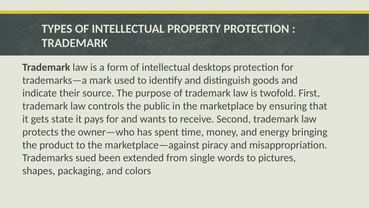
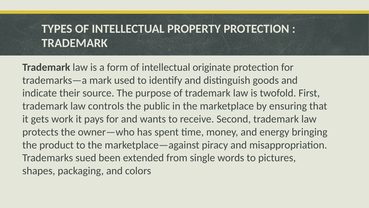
desktops: desktops -> originate
state: state -> work
